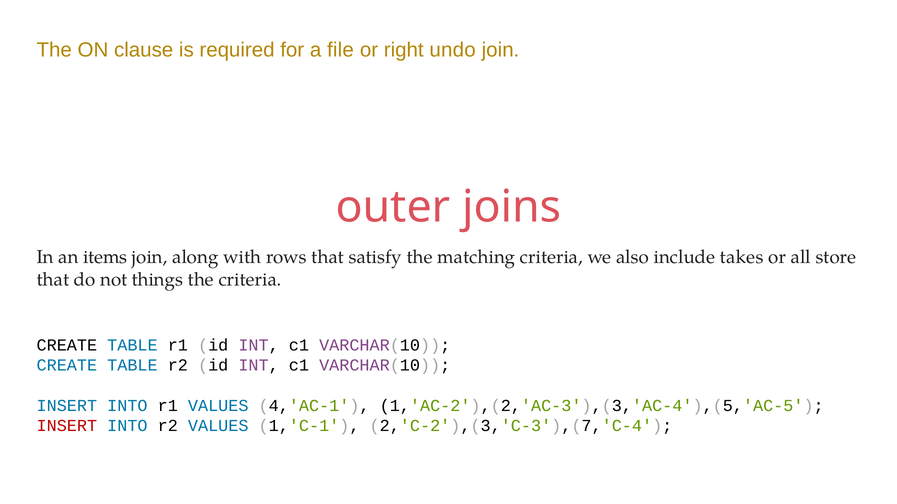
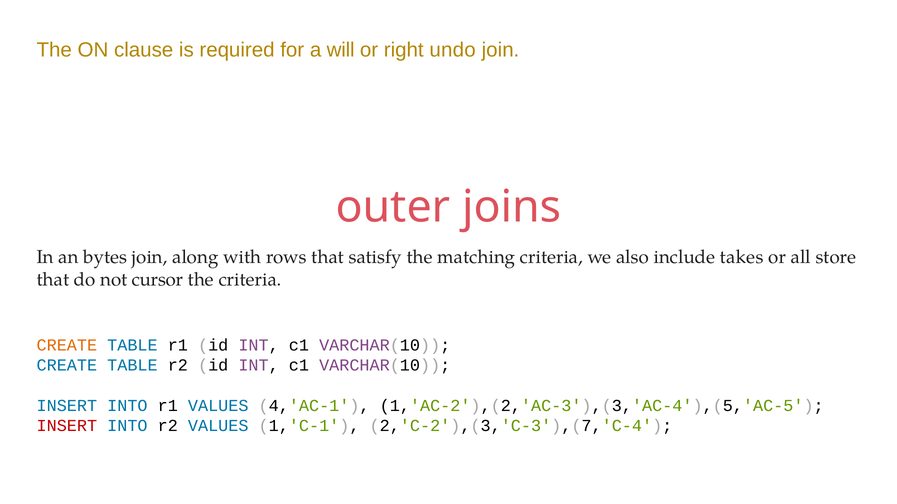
file: file -> will
items: items -> bytes
things: things -> cursor
CREATE at (67, 346) colour: black -> orange
